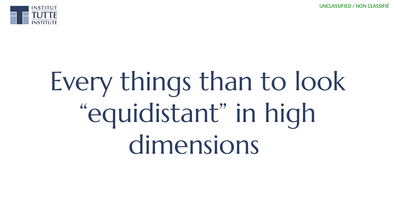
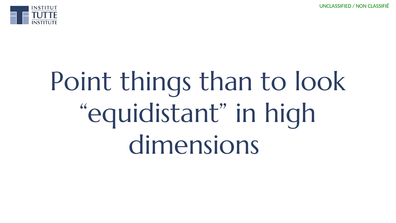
Every: Every -> Point
